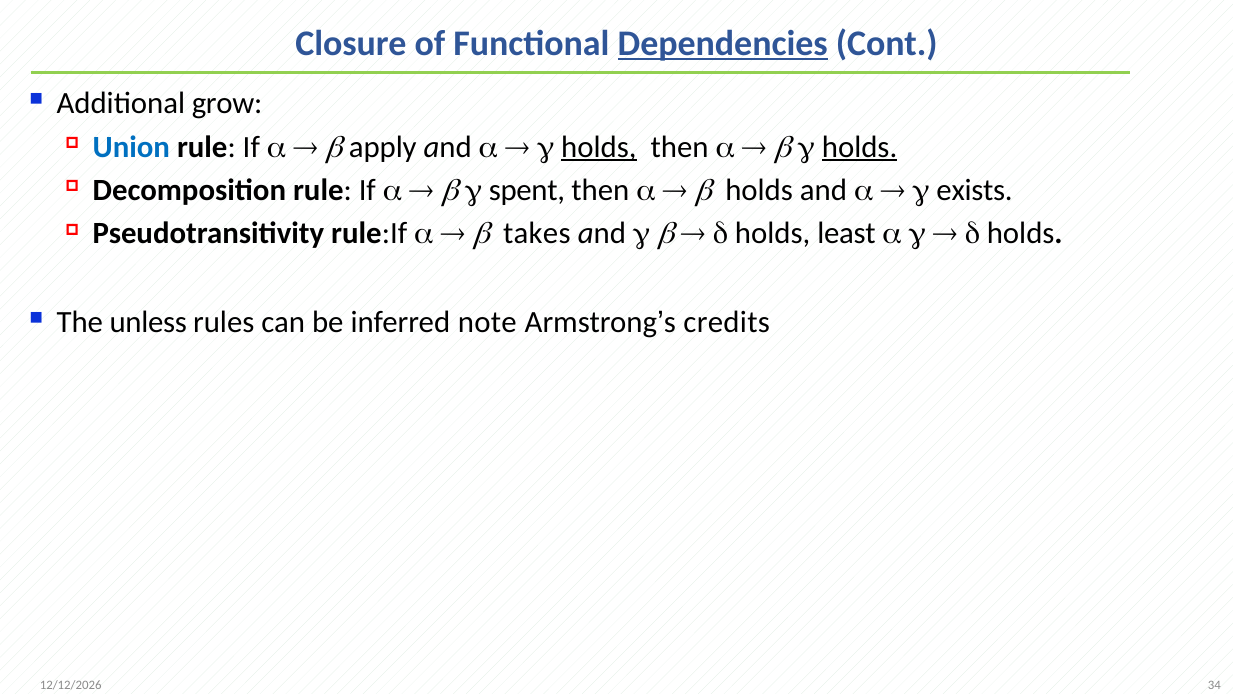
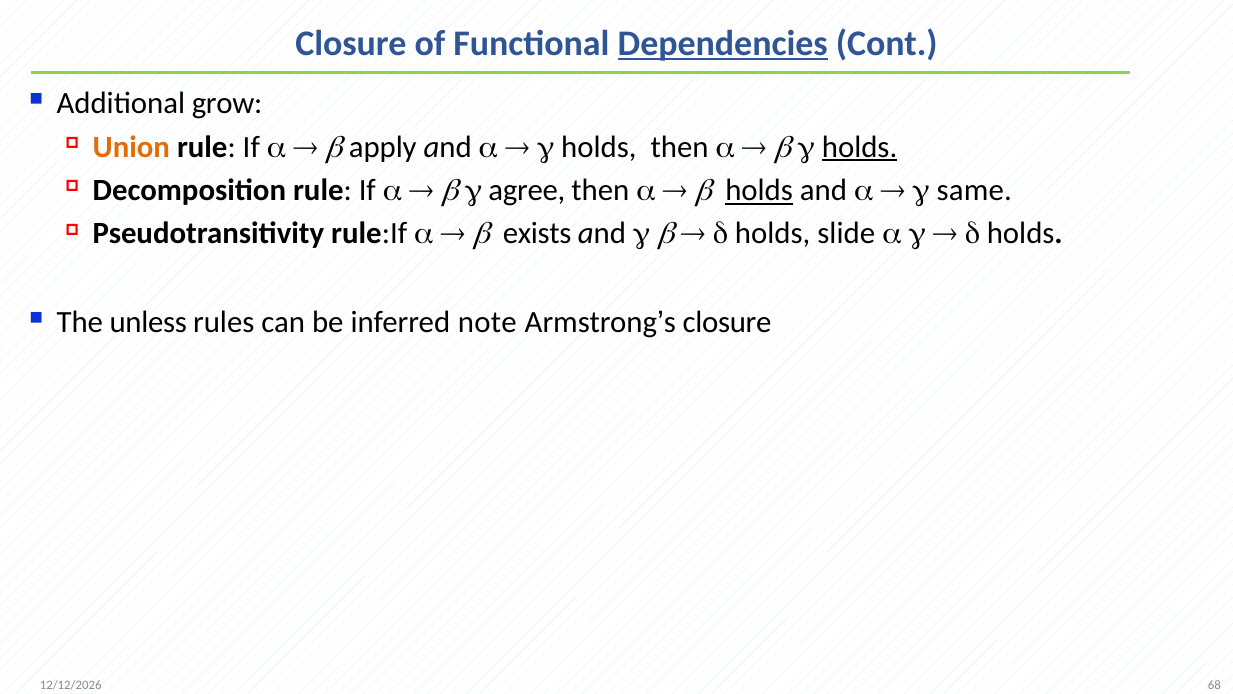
Union colour: blue -> orange
holds at (599, 147) underline: present -> none
spent: spent -> agree
holds at (759, 190) underline: none -> present
exists: exists -> same
takes: takes -> exists
least: least -> slide
Armstrong’s credits: credits -> closure
34: 34 -> 68
